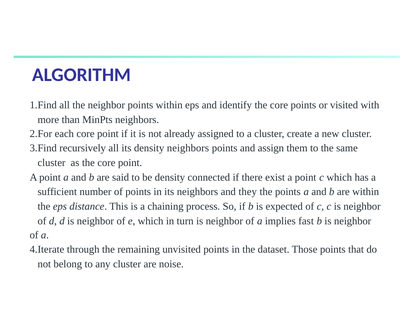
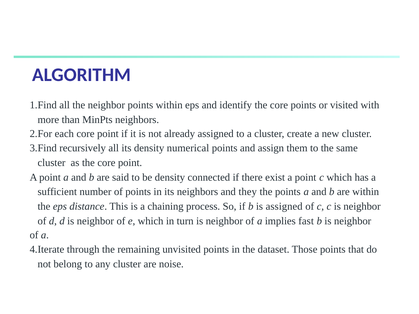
density neighbors: neighbors -> numerical
is expected: expected -> assigned
